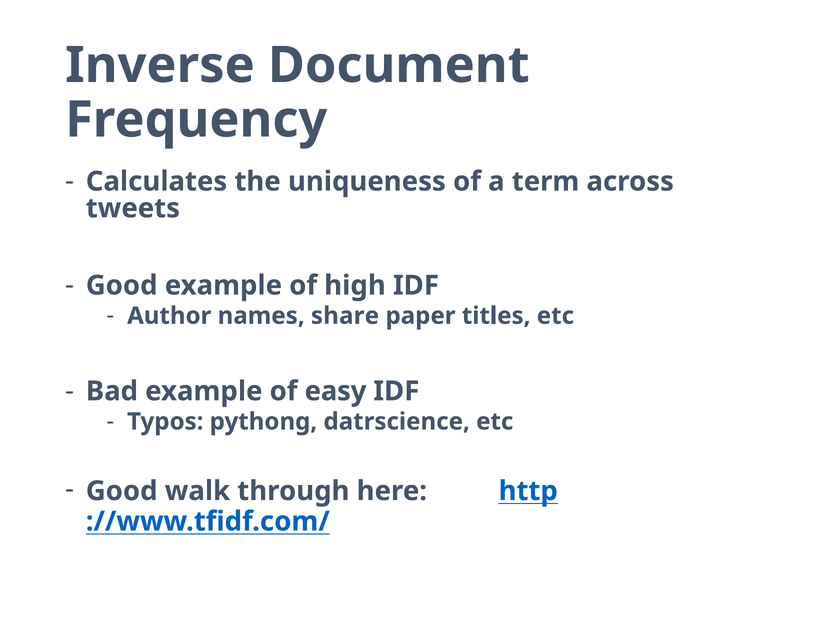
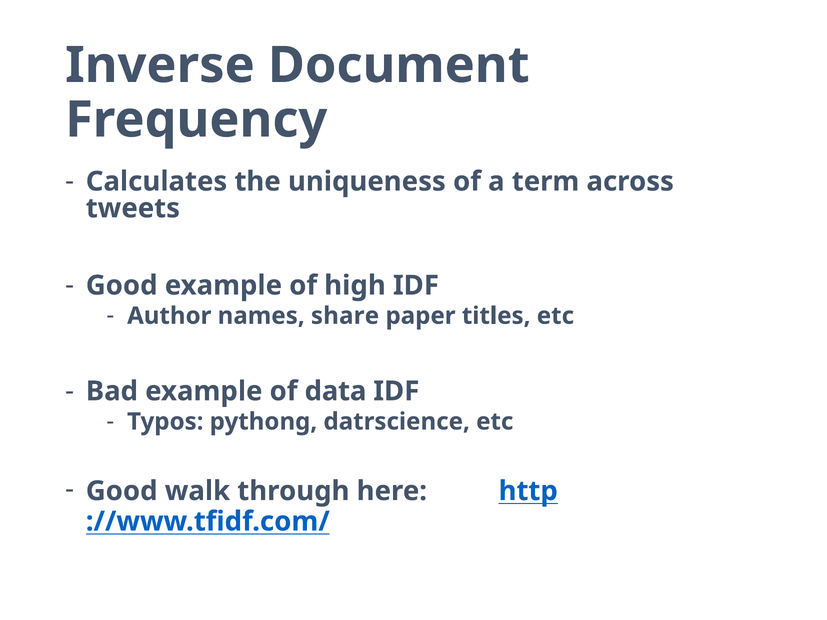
easy: easy -> data
